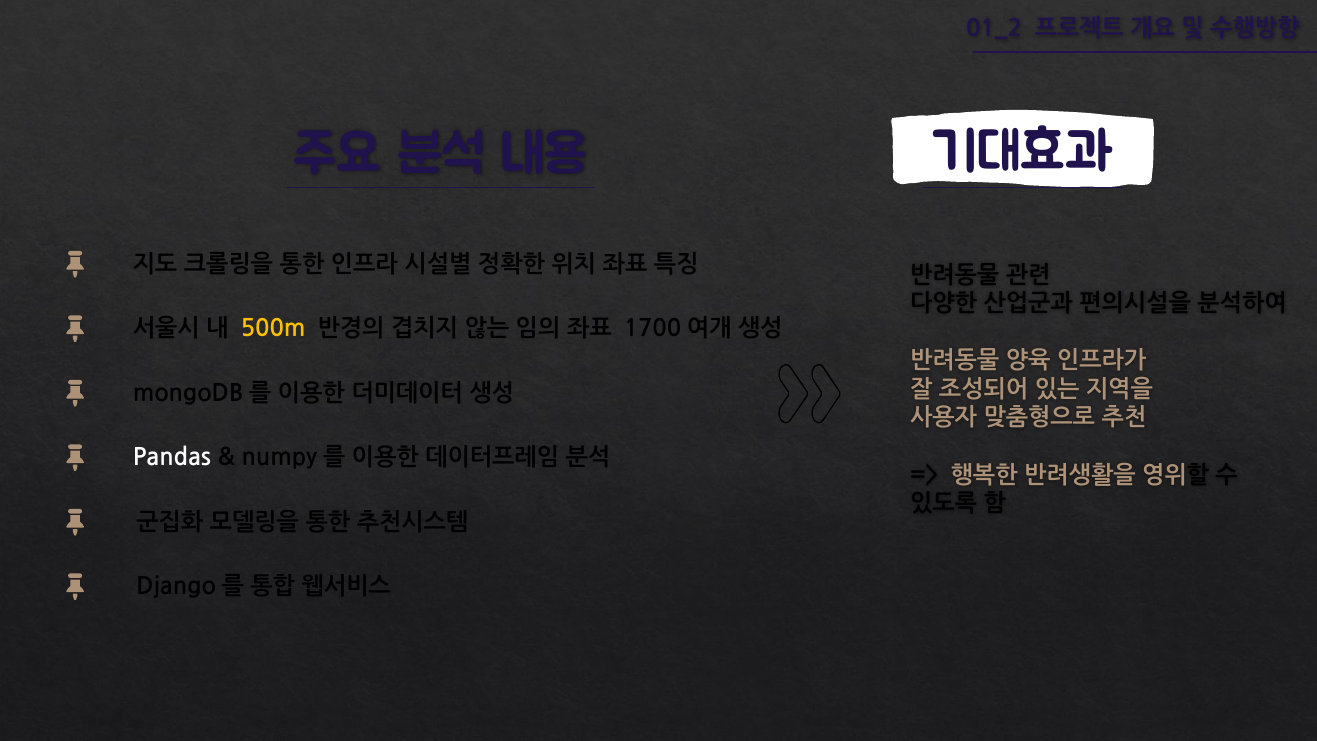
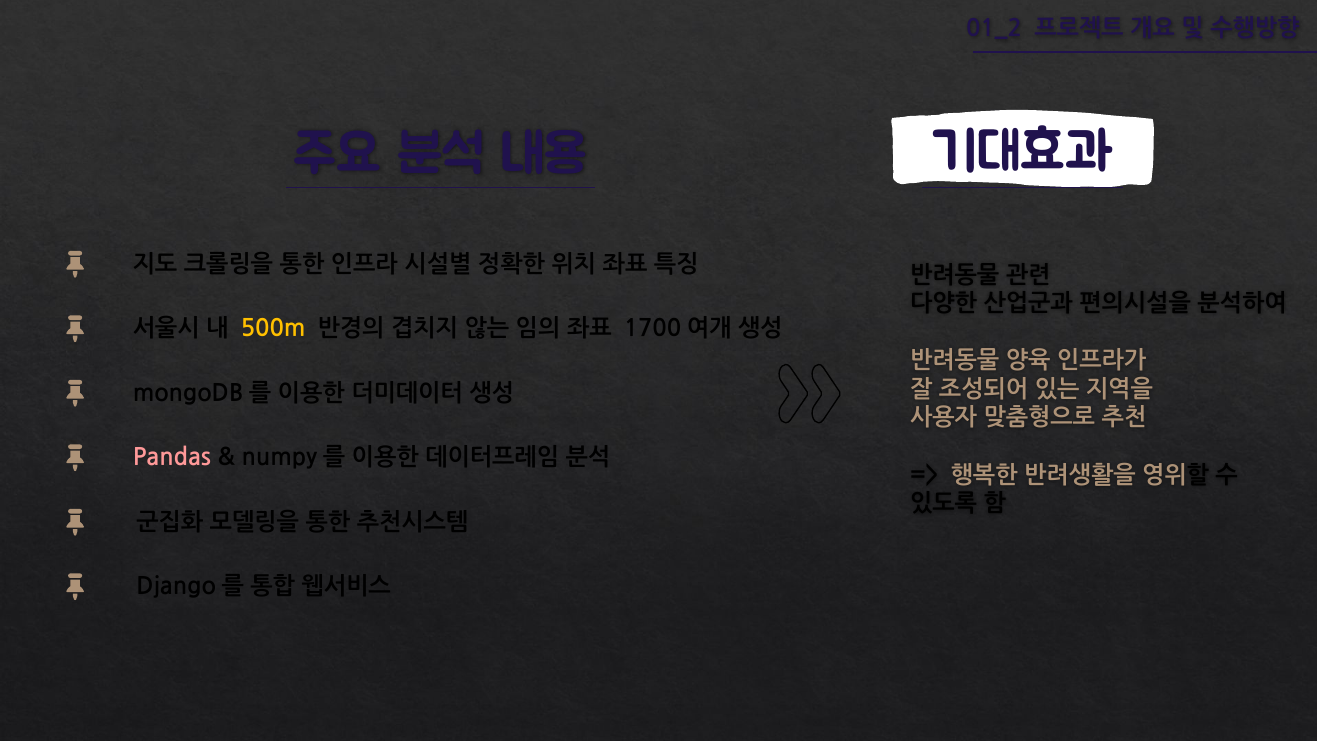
Pandas colour: white -> pink
